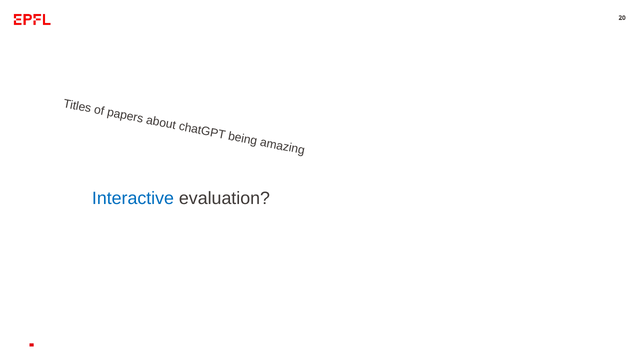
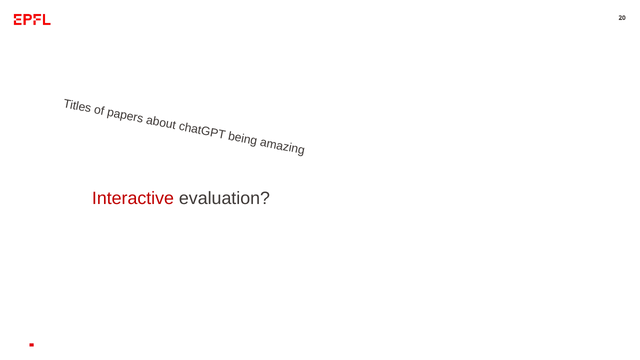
Interactive colour: blue -> red
